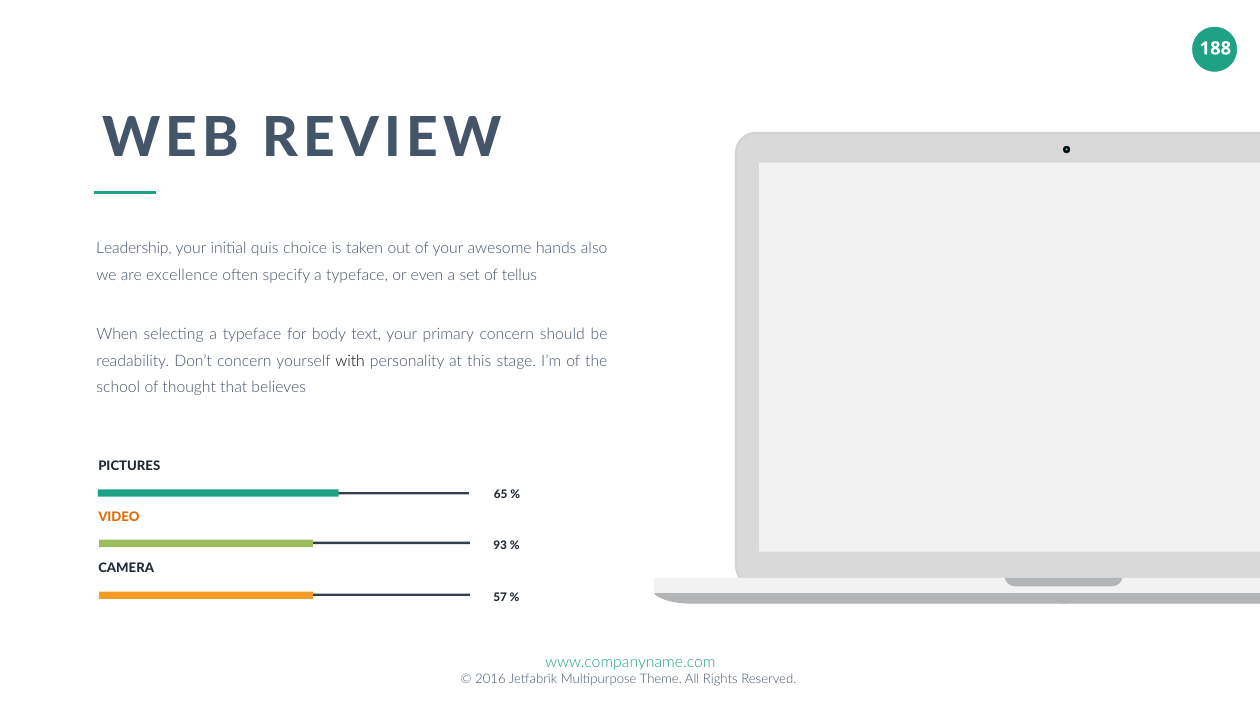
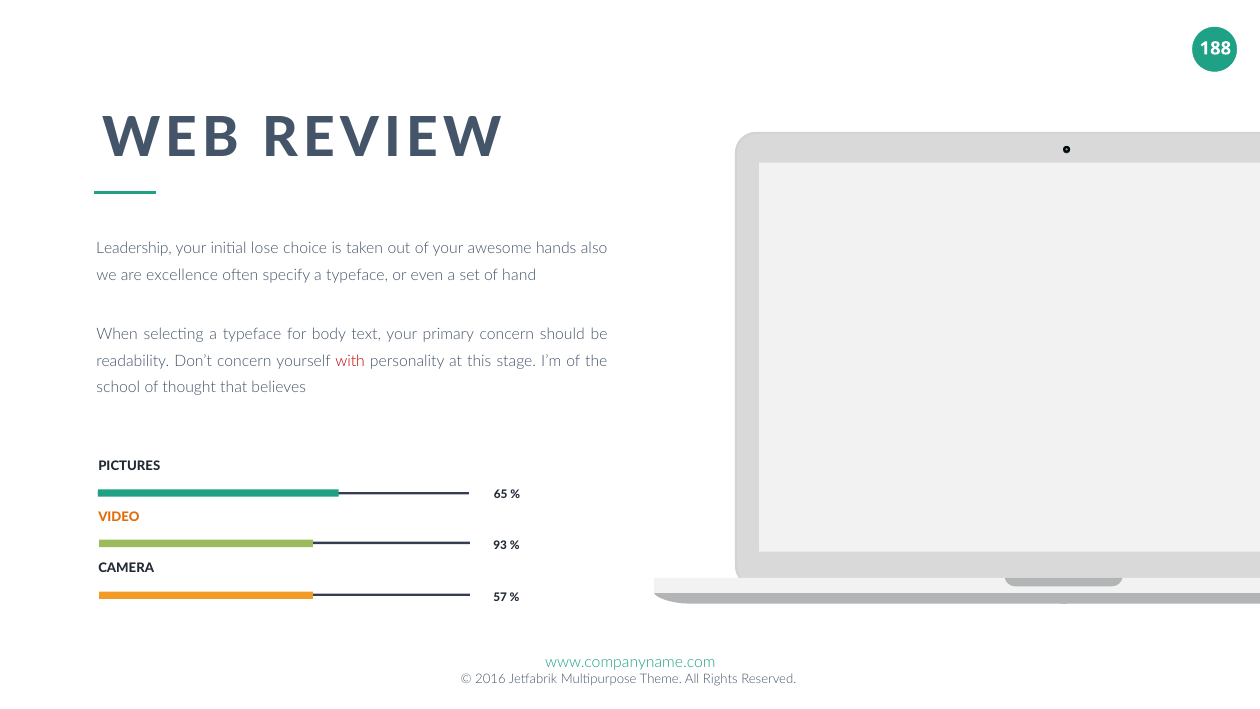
quis: quis -> lose
tellus: tellus -> hand
with colour: black -> red
